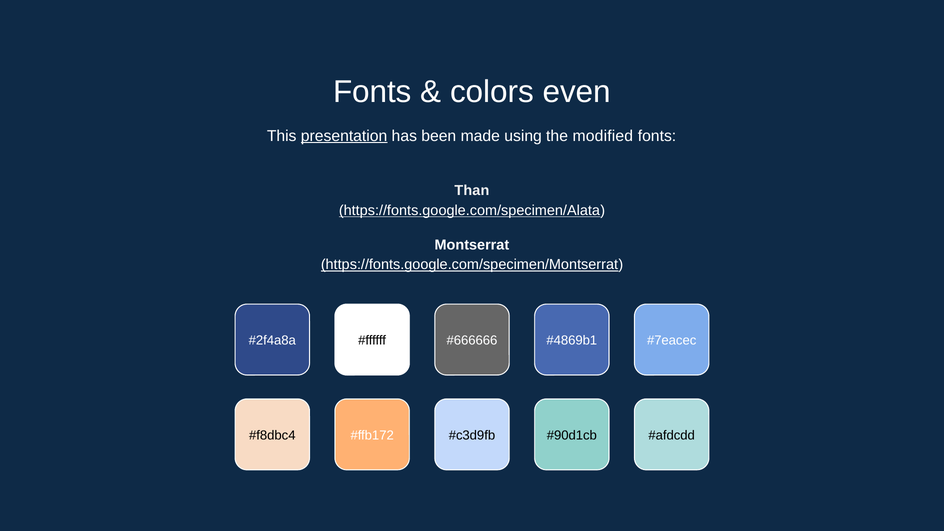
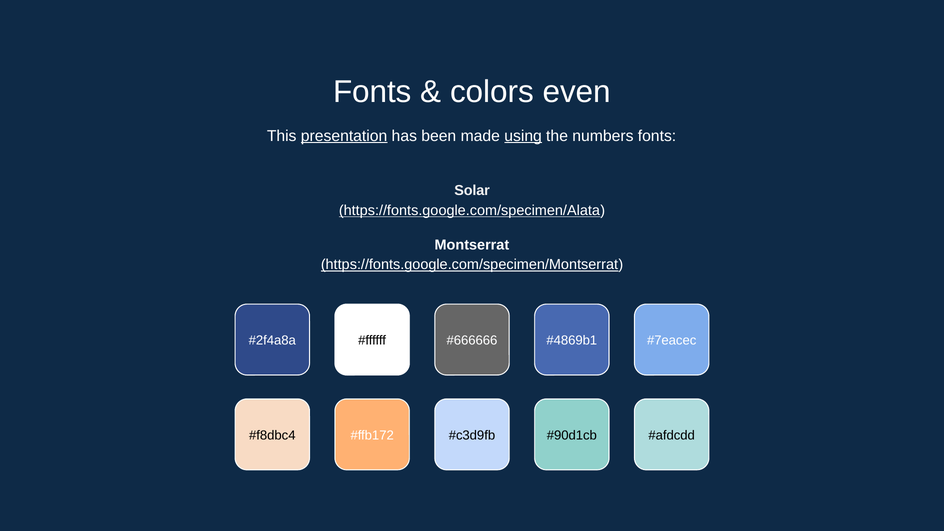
using underline: none -> present
modified: modified -> numbers
Than: Than -> Solar
